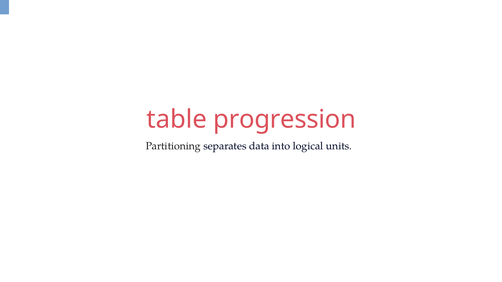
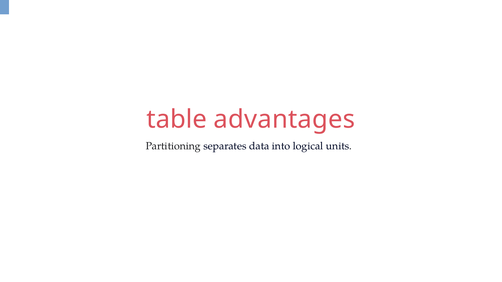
progression: progression -> advantages
